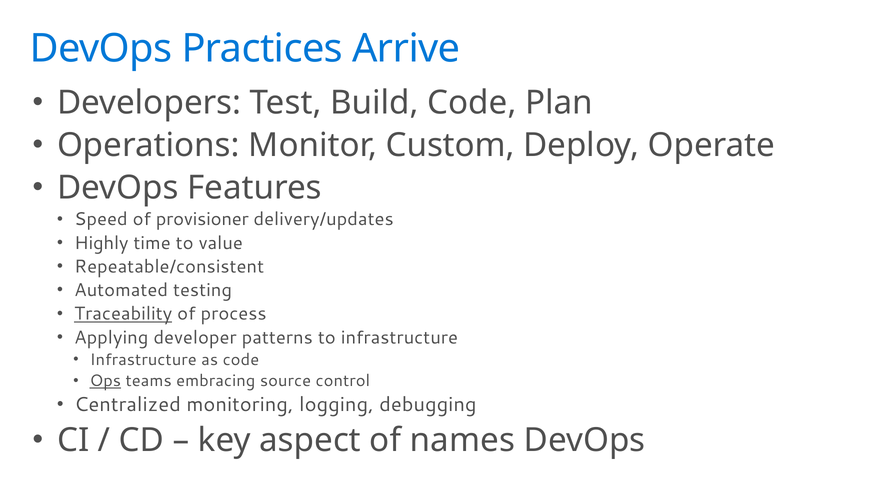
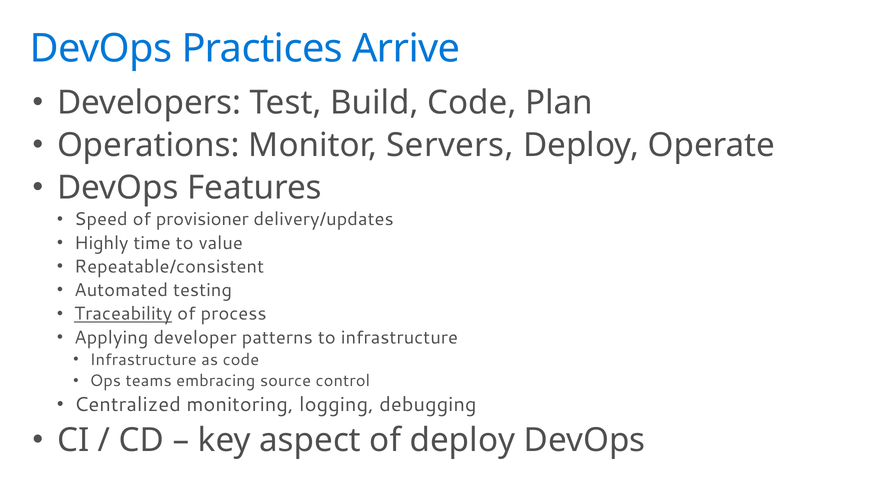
Custom: Custom -> Servers
Ops underline: present -> none
of names: names -> deploy
